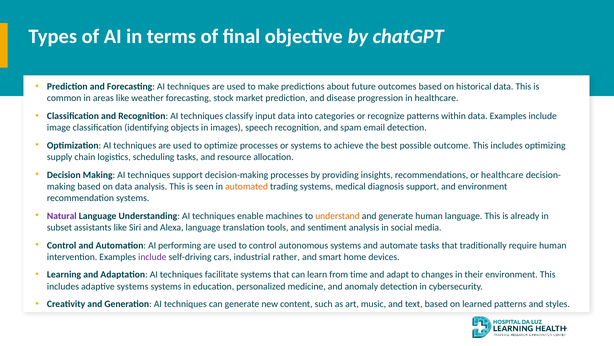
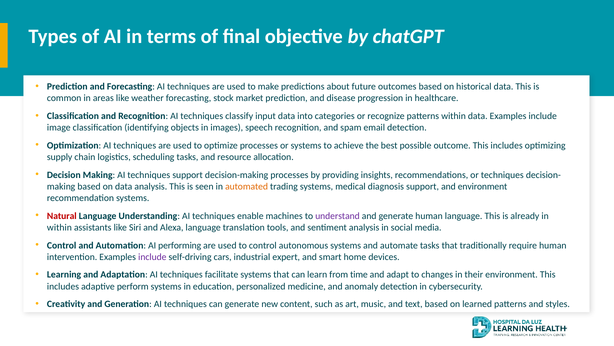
or healthcare: healthcare -> techniques
Natural colour: purple -> red
understand colour: orange -> purple
subset at (59, 227): subset -> within
rather: rather -> expert
adaptive systems: systems -> perform
